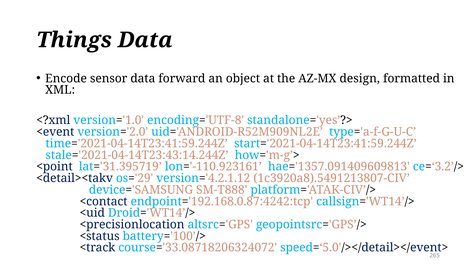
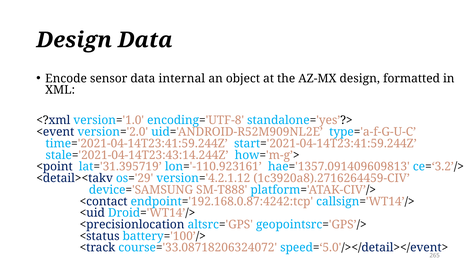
Things at (74, 40): Things -> Design
forward: forward -> internal
1c3920a8).5491213807-CIV: 1c3920a8).5491213807-CIV -> 1c3920a8).2716264459-CIV
